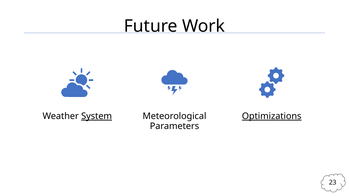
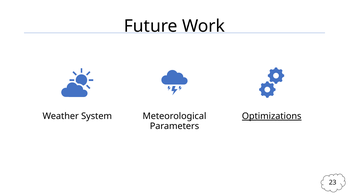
System underline: present -> none
